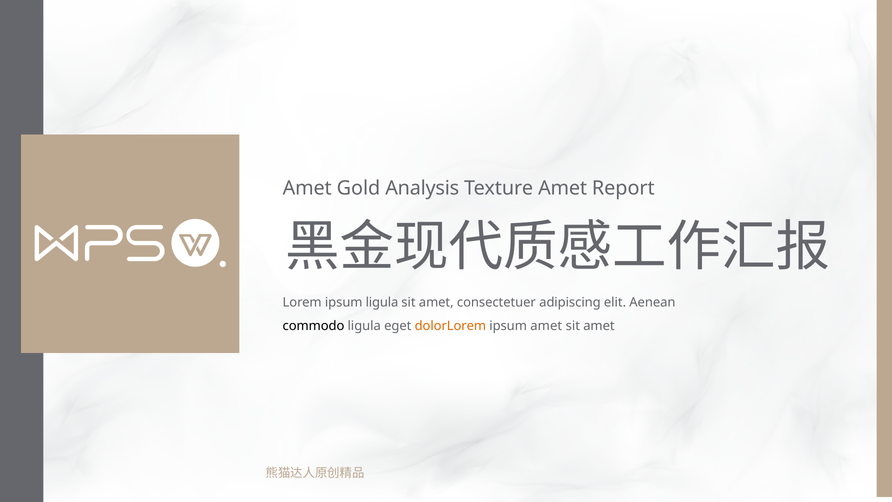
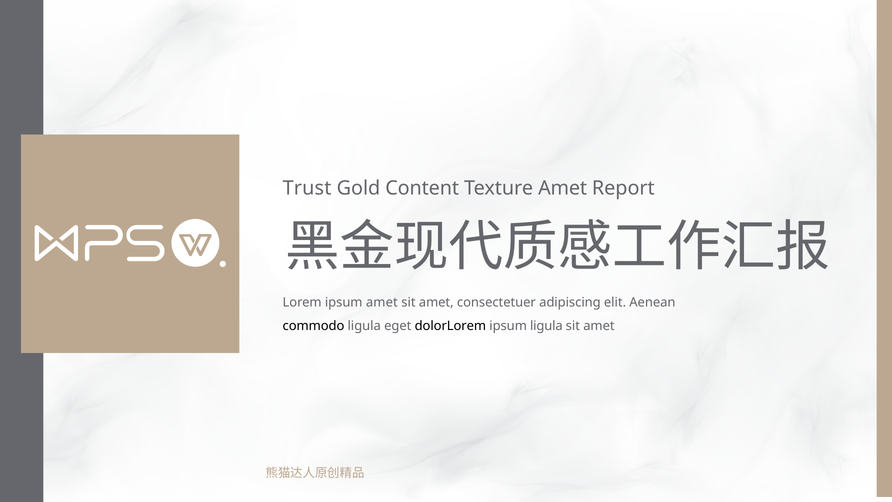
Amet at (307, 188): Amet -> Trust
Analysis: Analysis -> Content
ipsum ligula: ligula -> amet
dolorLorem colour: orange -> black
ipsum amet: amet -> ligula
